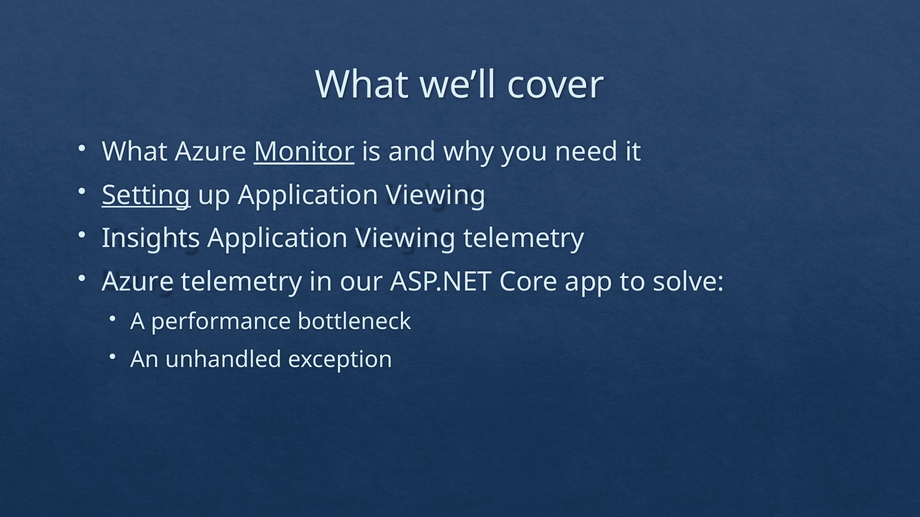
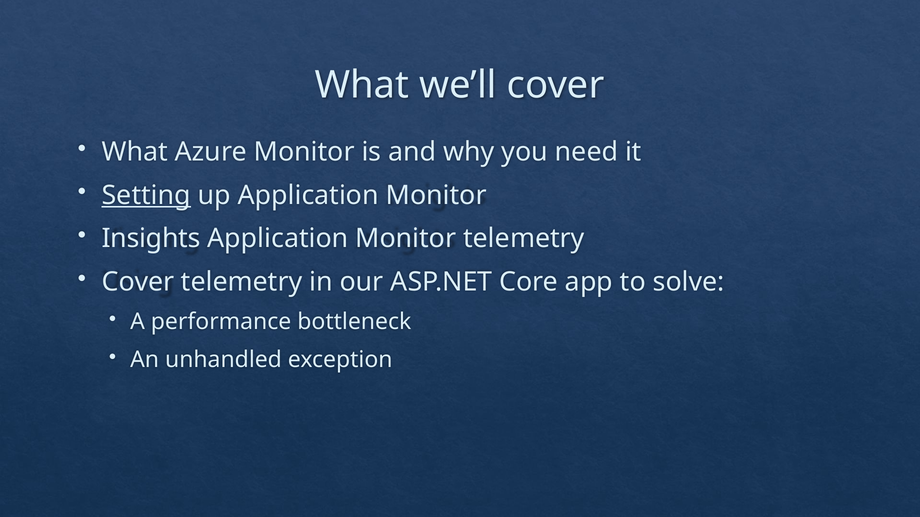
Monitor at (304, 152) underline: present -> none
up Application Viewing: Viewing -> Monitor
Viewing at (406, 239): Viewing -> Monitor
Azure at (138, 282): Azure -> Cover
